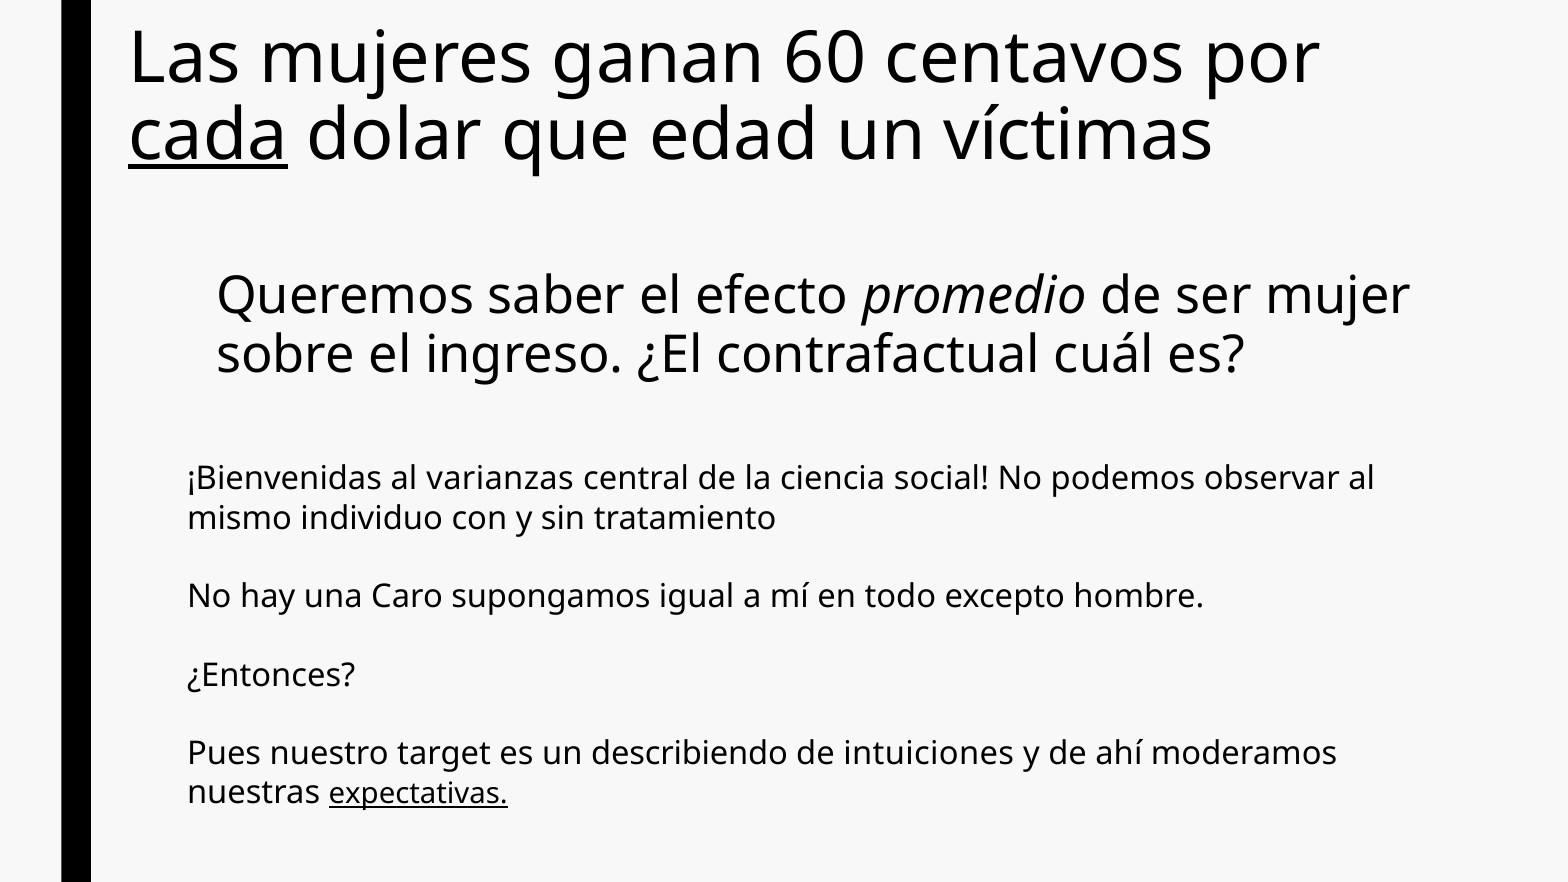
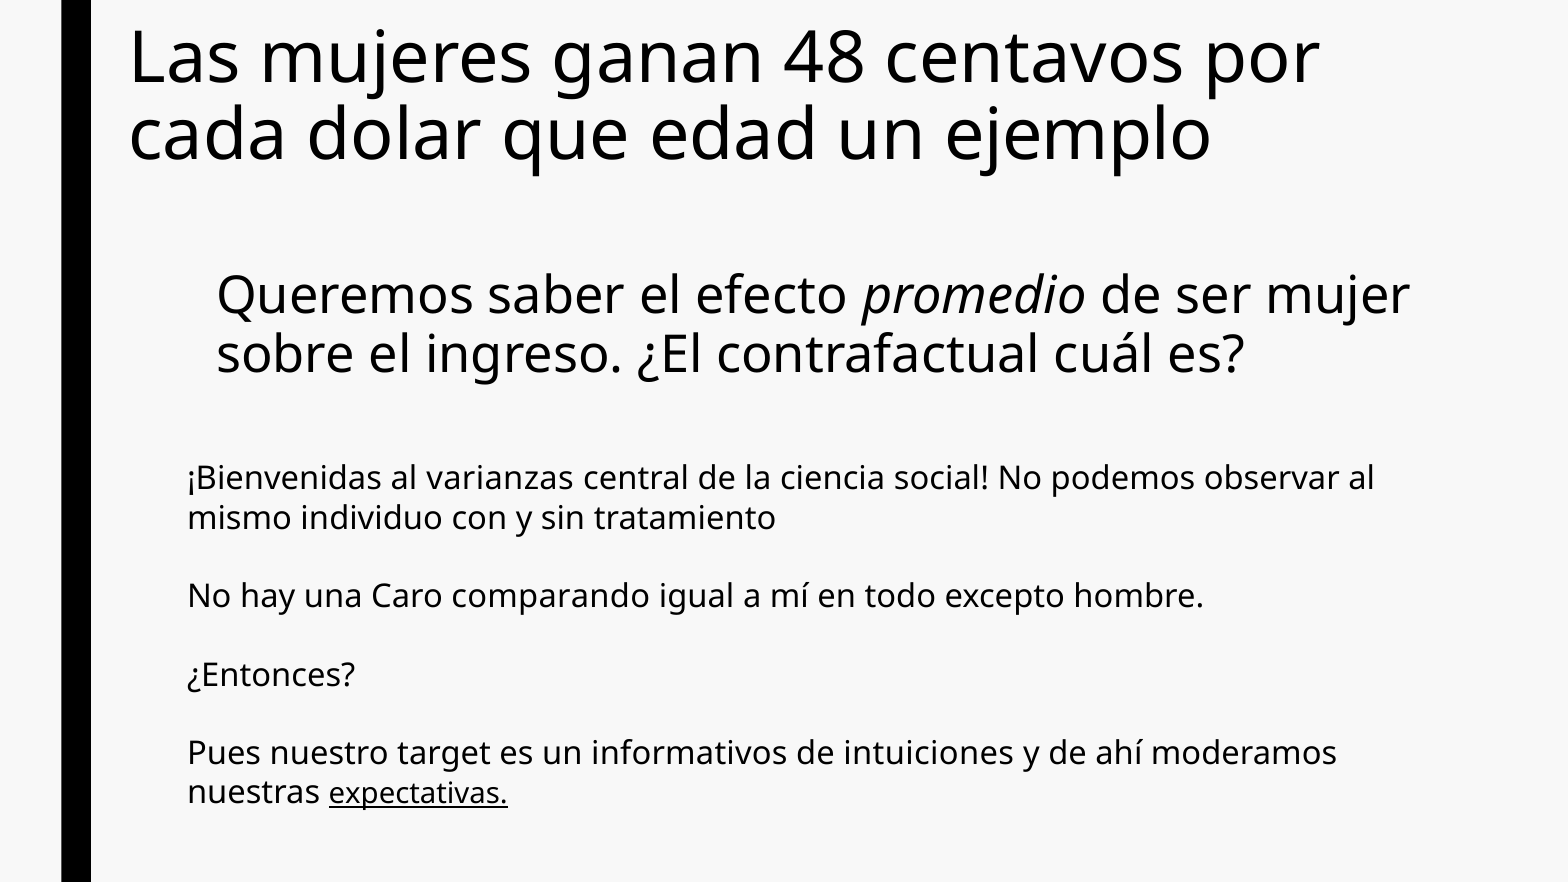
60: 60 -> 48
cada underline: present -> none
víctimas: víctimas -> ejemplo
supongamos: supongamos -> comparando
describiendo: describiendo -> informativos
